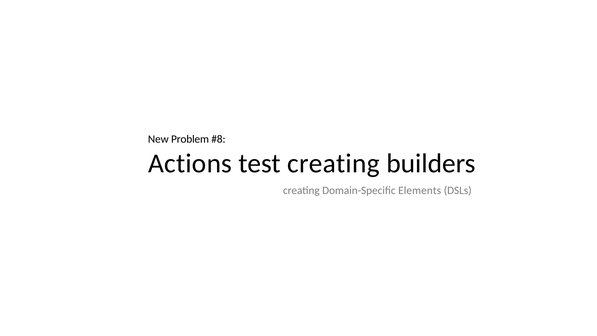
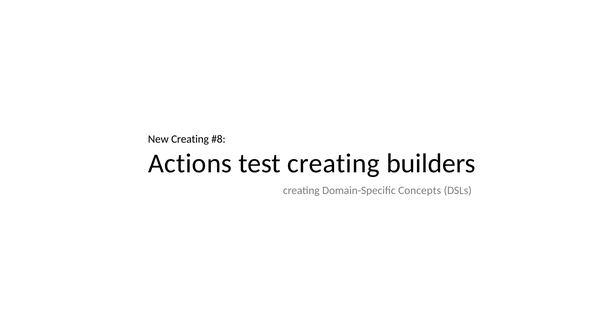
New Problem: Problem -> Creating
Elements: Elements -> Concepts
